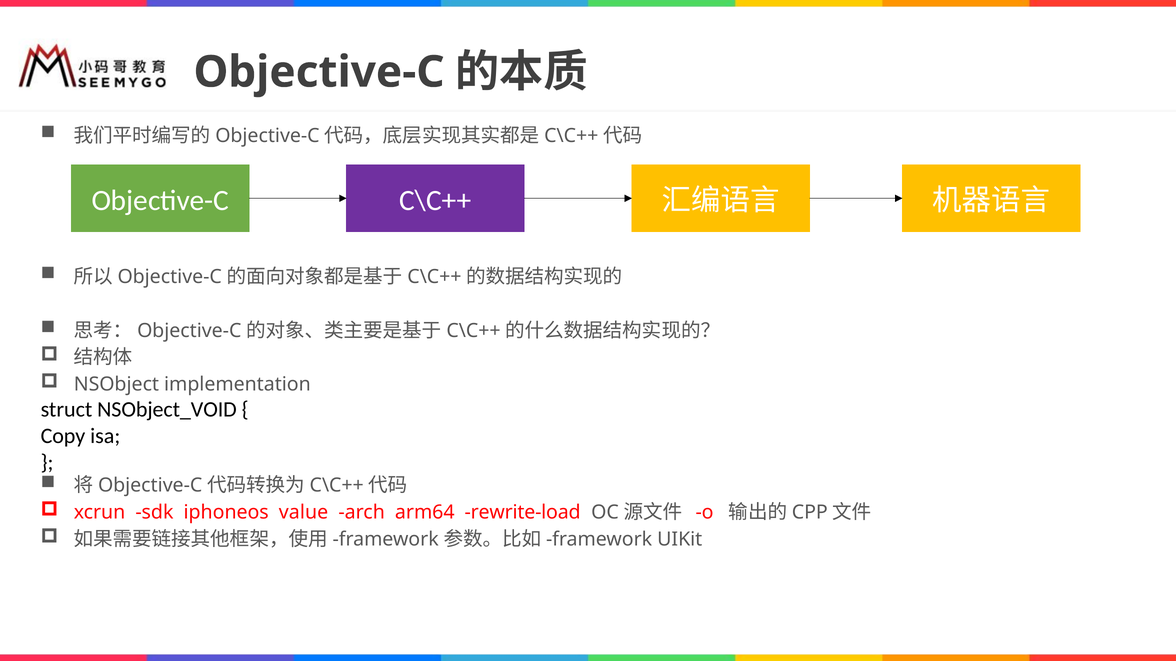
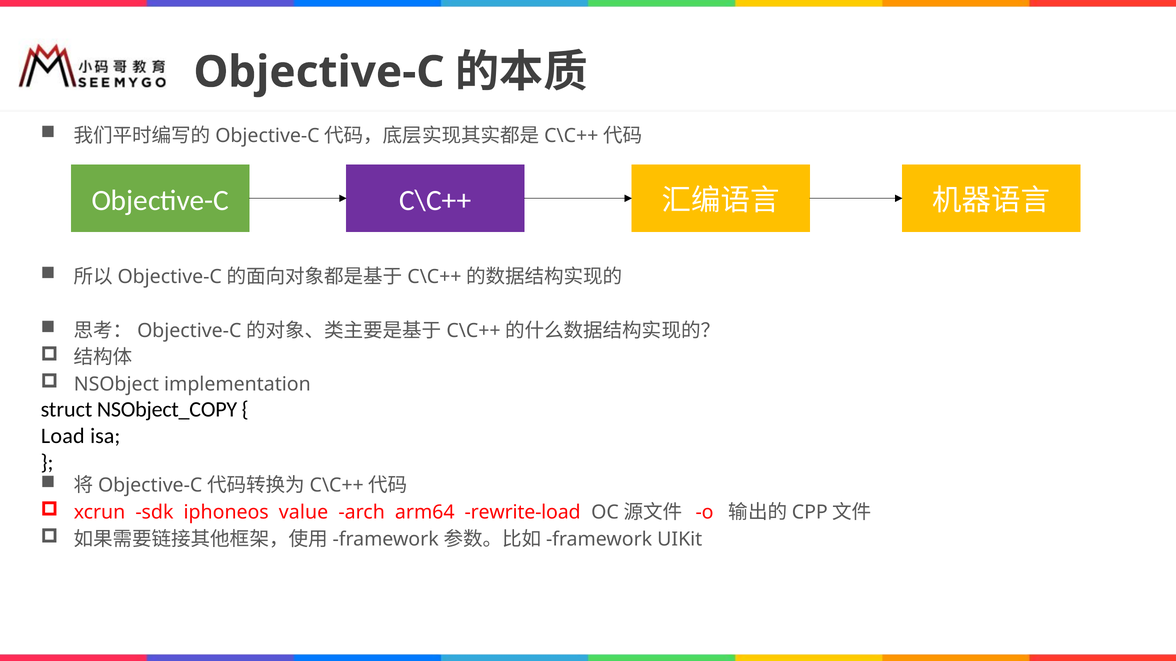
NSObject_VOID: NSObject_VOID -> NSObject_COPY
Copy: Copy -> Load
